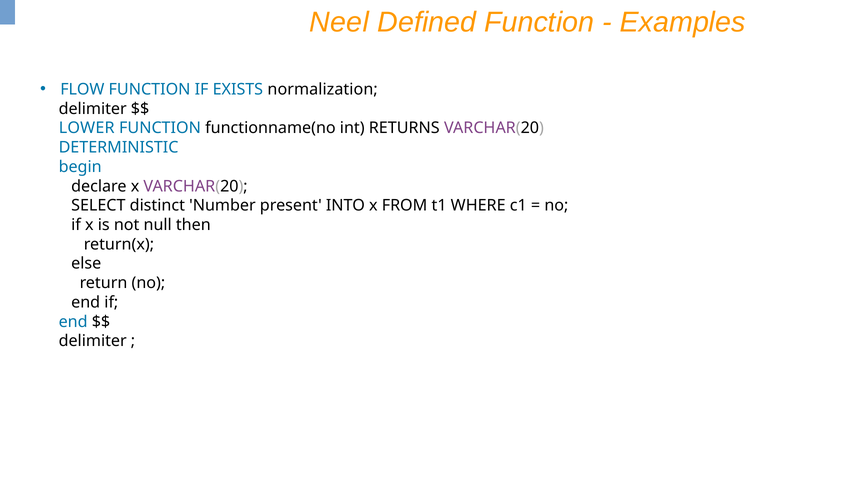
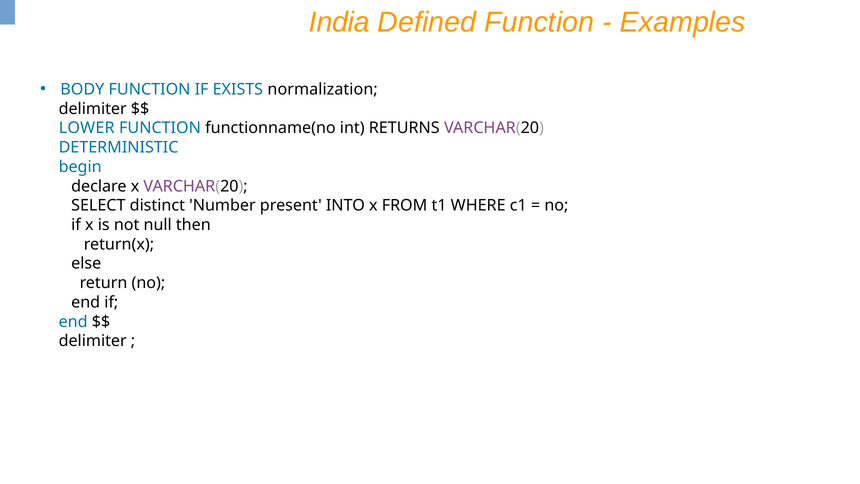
Neel: Neel -> India
FLOW: FLOW -> BODY
